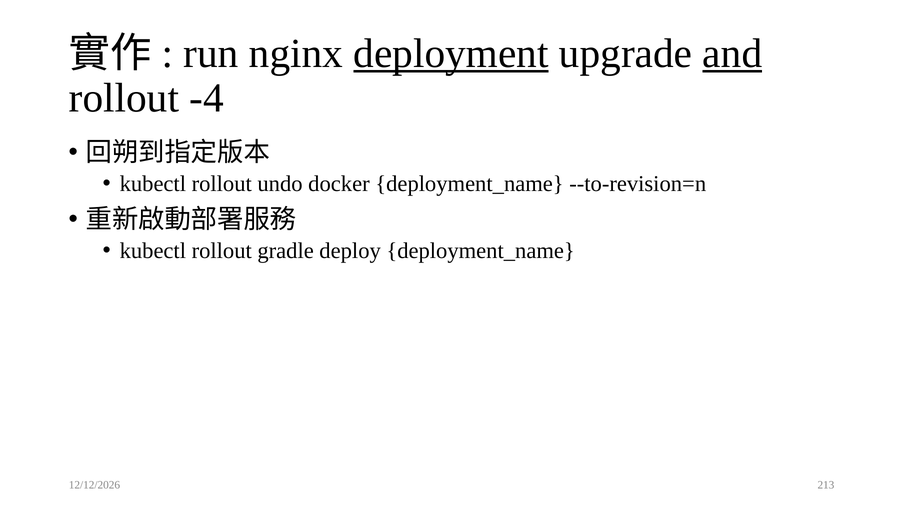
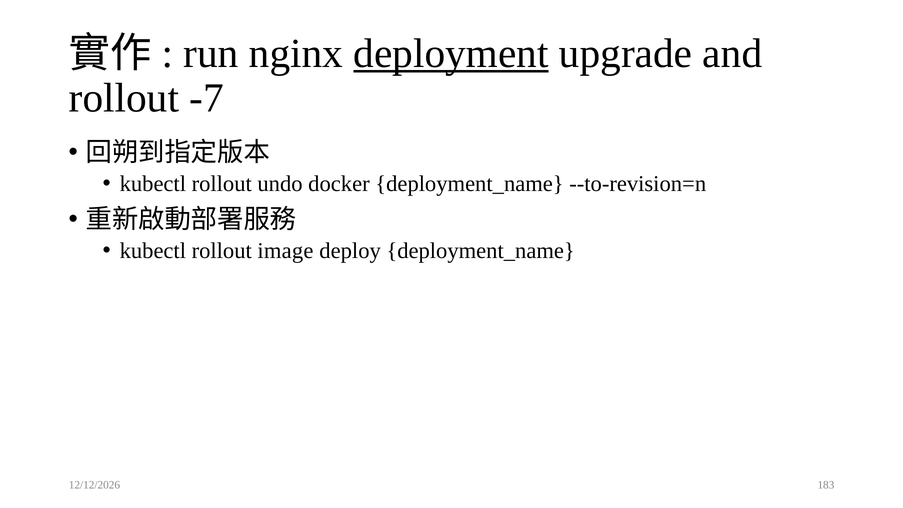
and underline: present -> none
-4: -4 -> -7
gradle: gradle -> image
213: 213 -> 183
